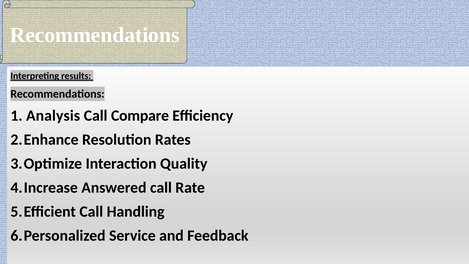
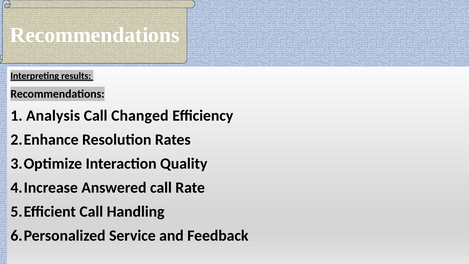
Compare: Compare -> Changed
